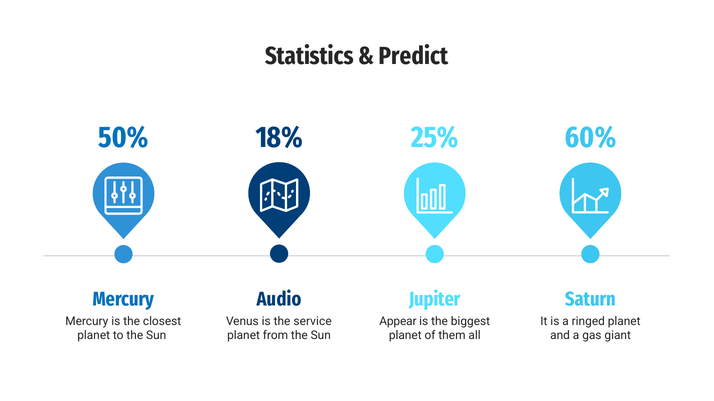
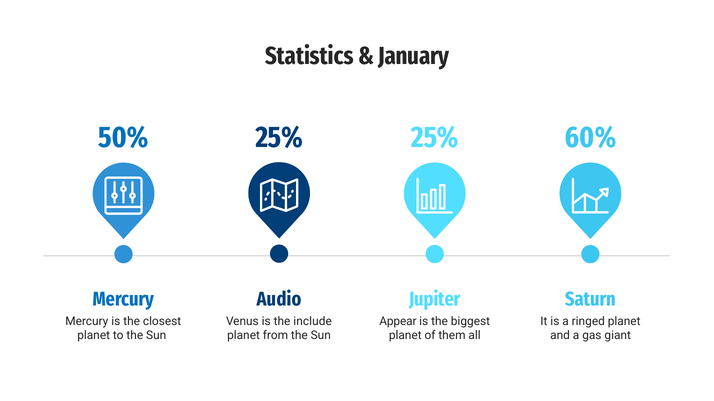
Predict: Predict -> January
18% at (279, 137): 18% -> 25%
service: service -> include
